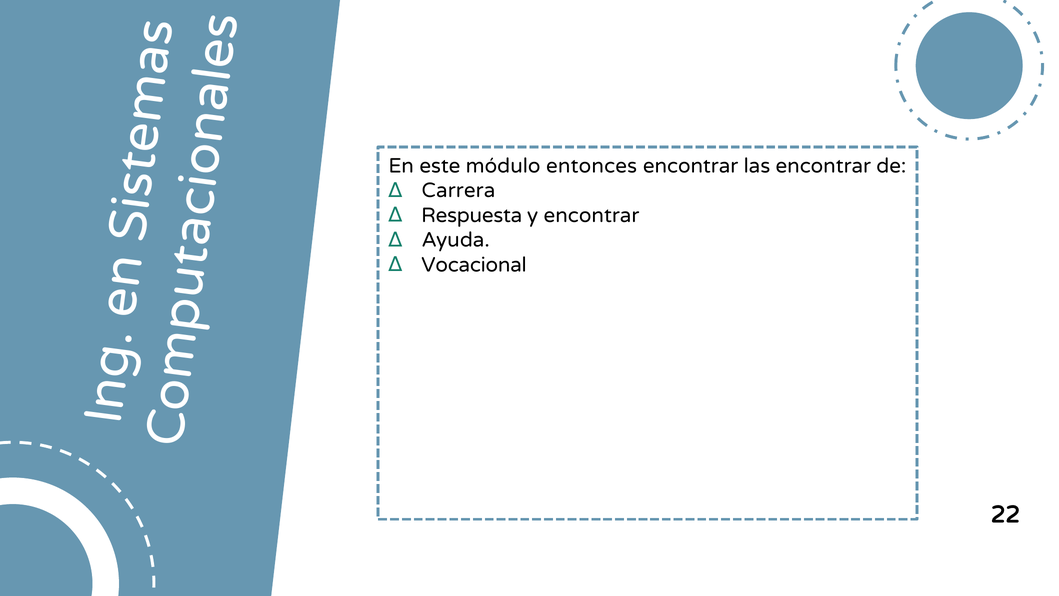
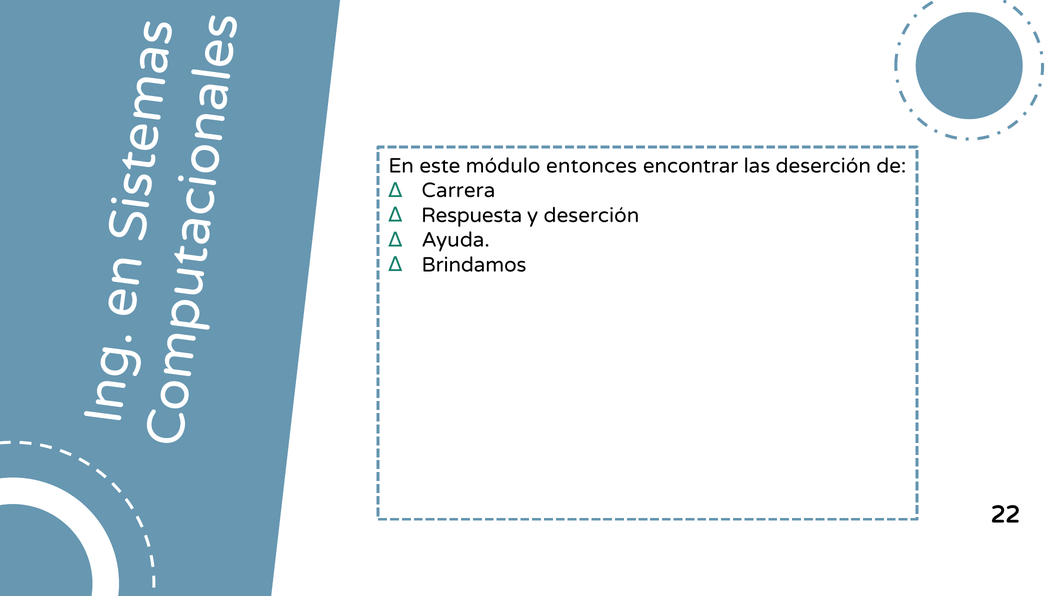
las encontrar: encontrar -> deserción
y encontrar: encontrar -> deserción
Vocacional: Vocacional -> Brindamos
